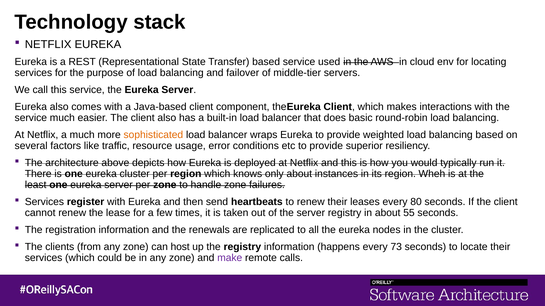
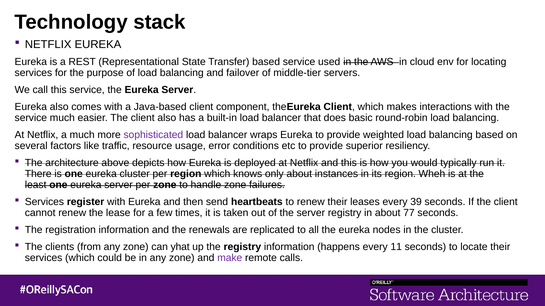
sophisticated colour: orange -> purple
80: 80 -> 39
55: 55 -> 77
host: host -> yhat
73: 73 -> 11
